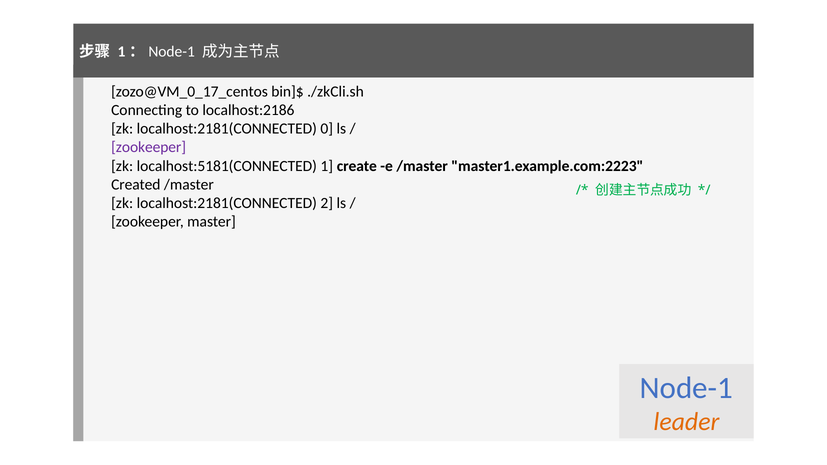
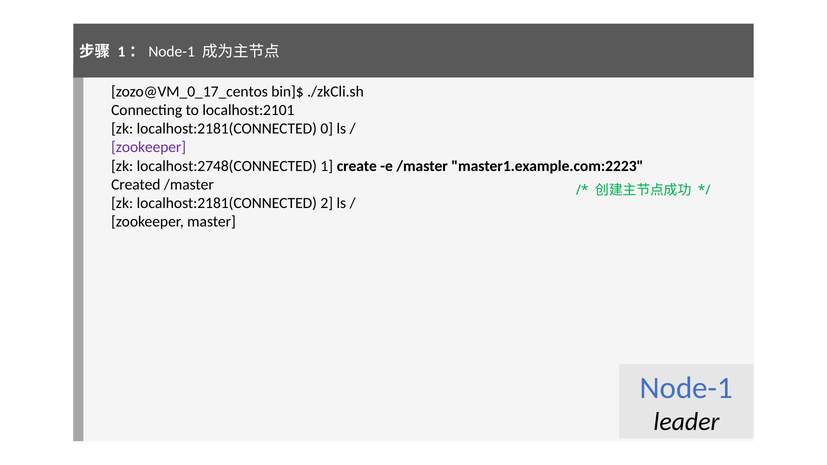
localhost:2186: localhost:2186 -> localhost:2101
localhost:5181(CONNECTED: localhost:5181(CONNECTED -> localhost:2748(CONNECTED
leader colour: orange -> black
